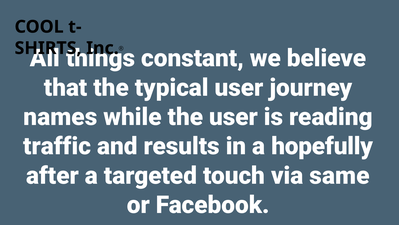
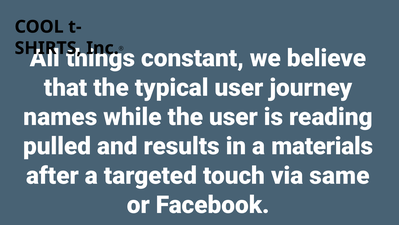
traffic: traffic -> pulled
hopefully: hopefully -> materials
